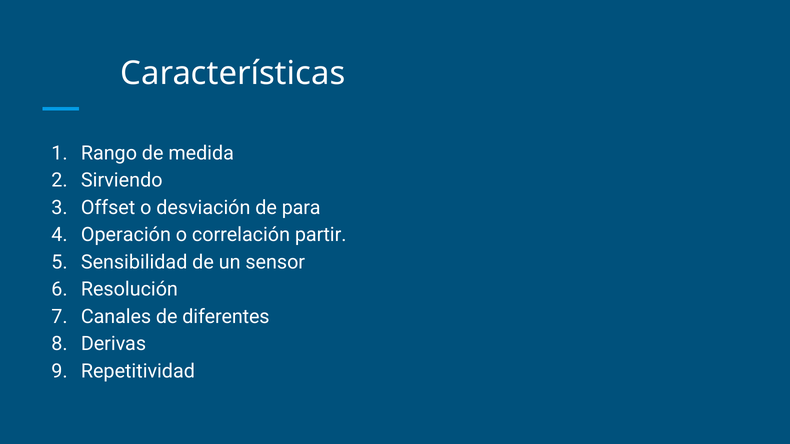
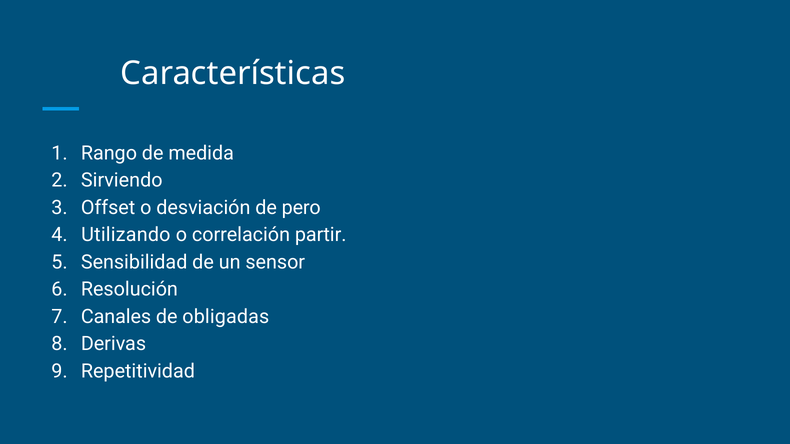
para: para -> pero
Operación: Operación -> Utilizando
diferentes: diferentes -> obligadas
